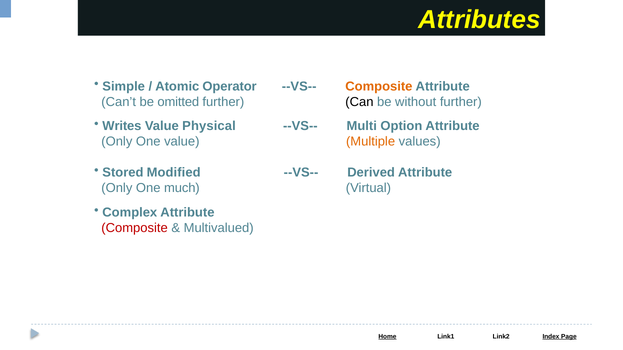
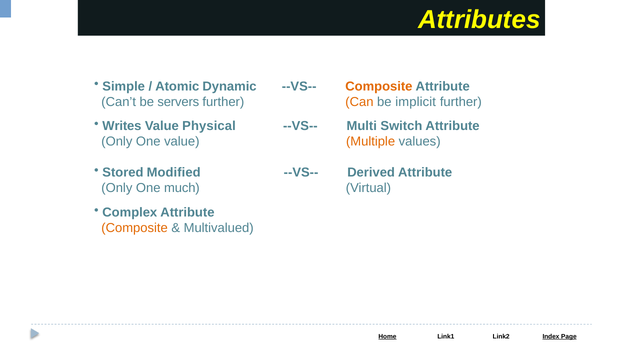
Operator: Operator -> Dynamic
omitted: omitted -> servers
Can colour: black -> orange
without: without -> implicit
Option: Option -> Switch
Composite at (135, 228) colour: red -> orange
